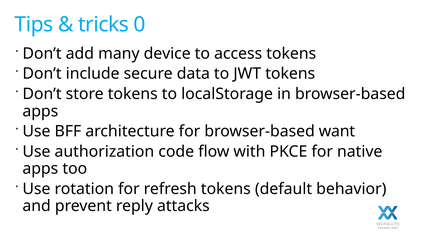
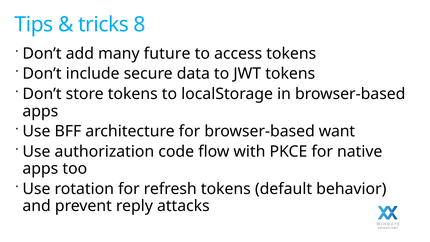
0: 0 -> 8
device: device -> future
